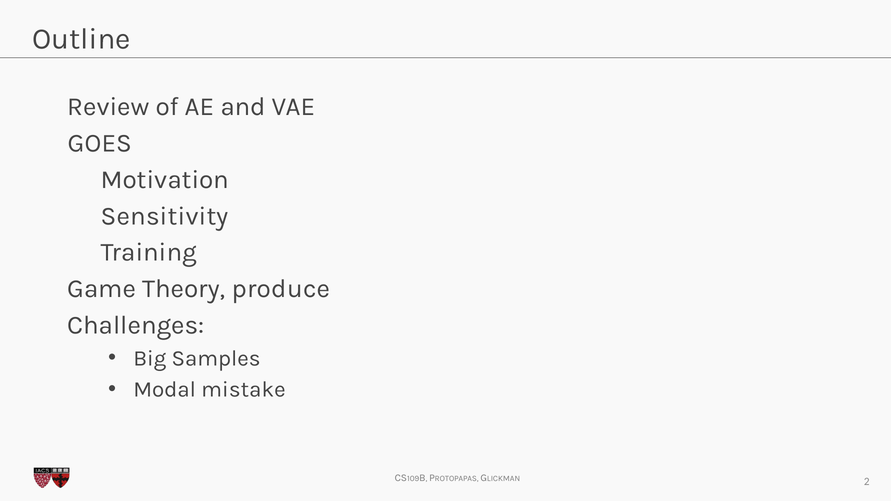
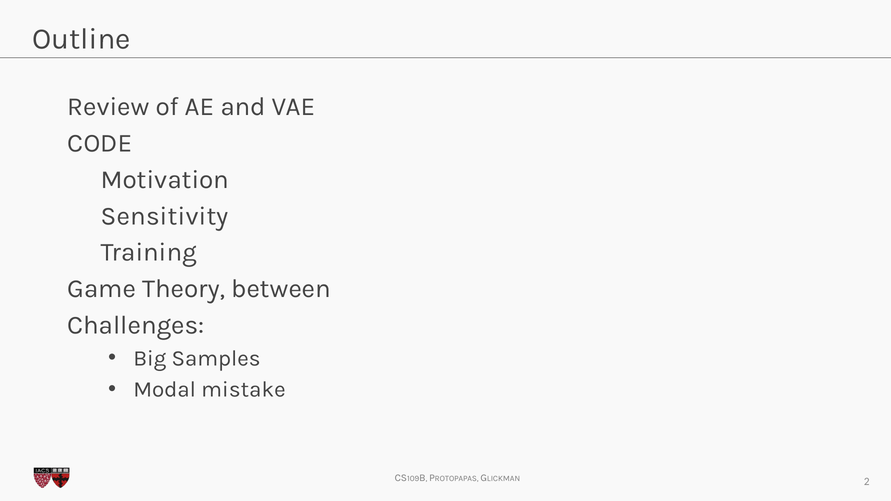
GOES: GOES -> CODE
produce: produce -> between
